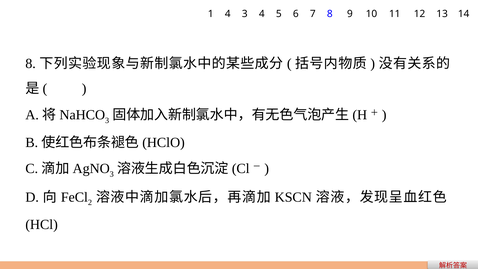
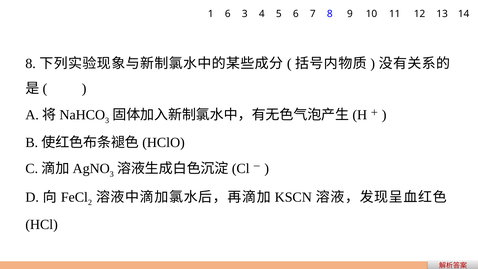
1 4: 4 -> 6
